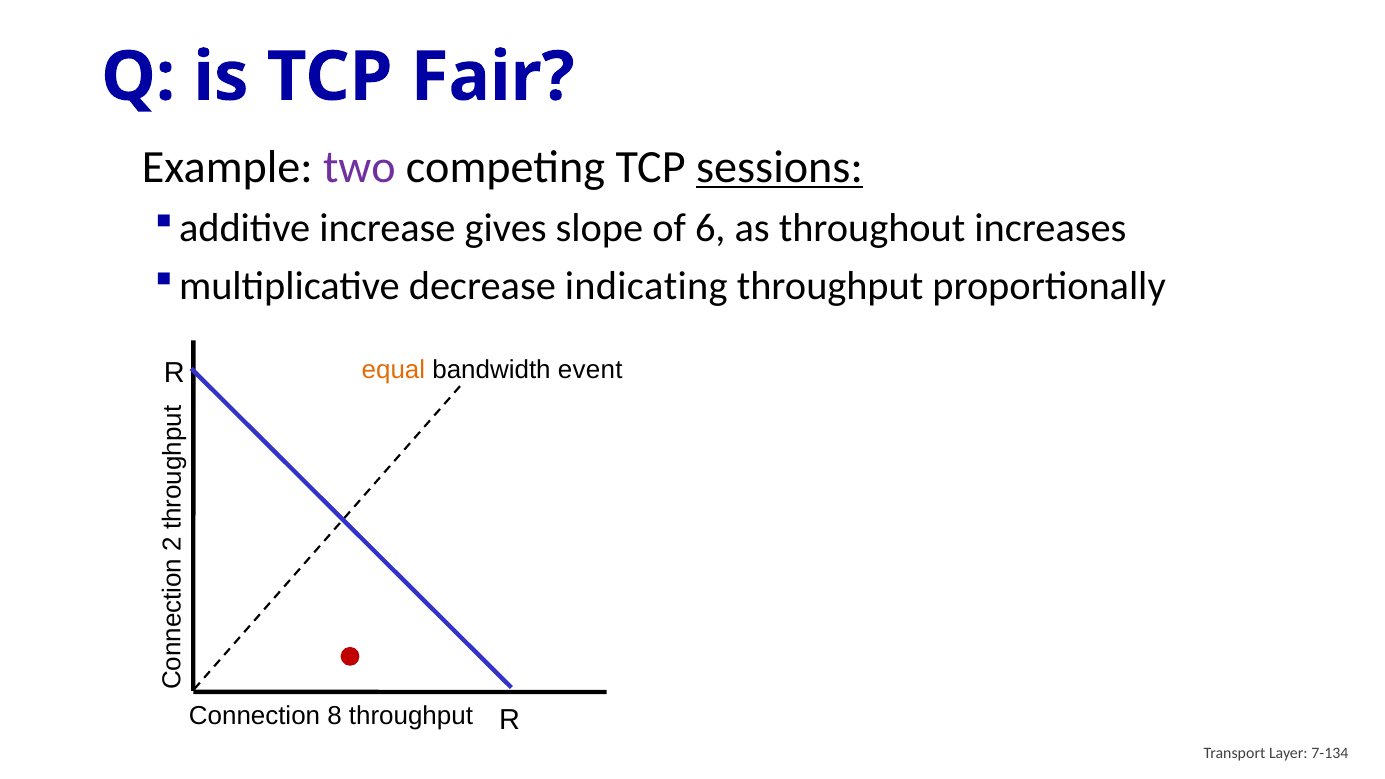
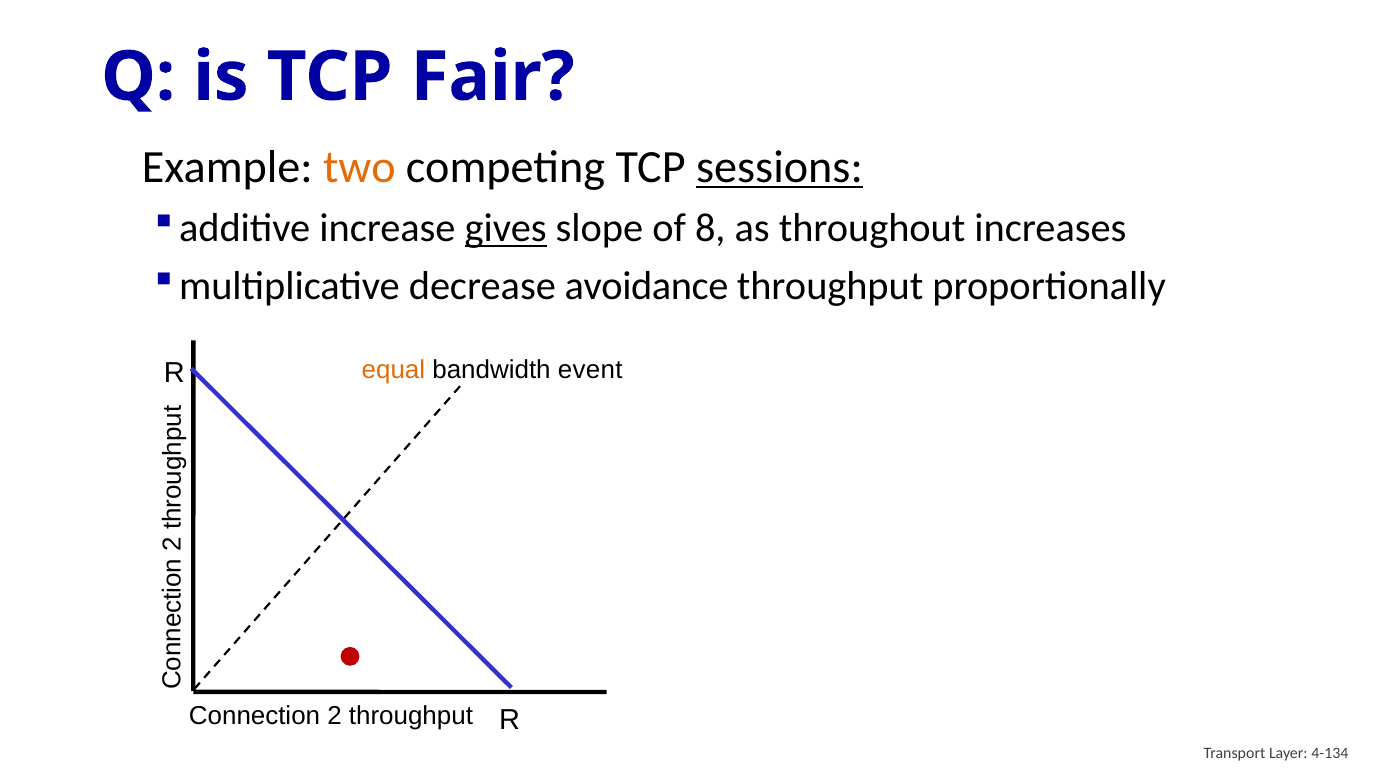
two colour: purple -> orange
gives underline: none -> present
6: 6 -> 8
indicating: indicating -> avoidance
Connection 8: 8 -> 2
7-134: 7-134 -> 4-134
